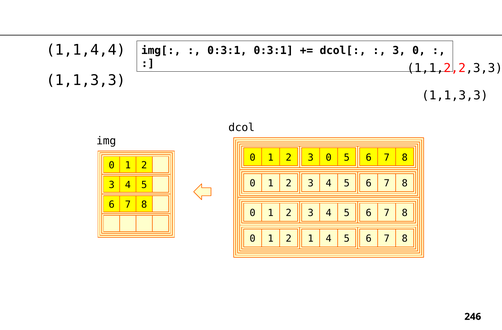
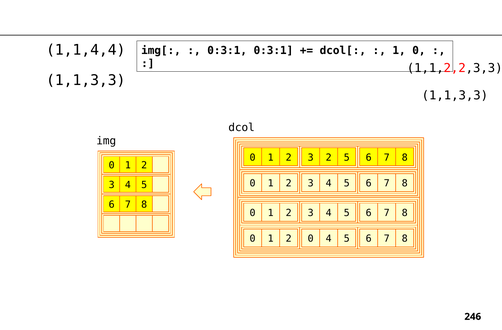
3 at (399, 50): 3 -> 1
2 3 0: 0 -> 2
2 1: 1 -> 0
